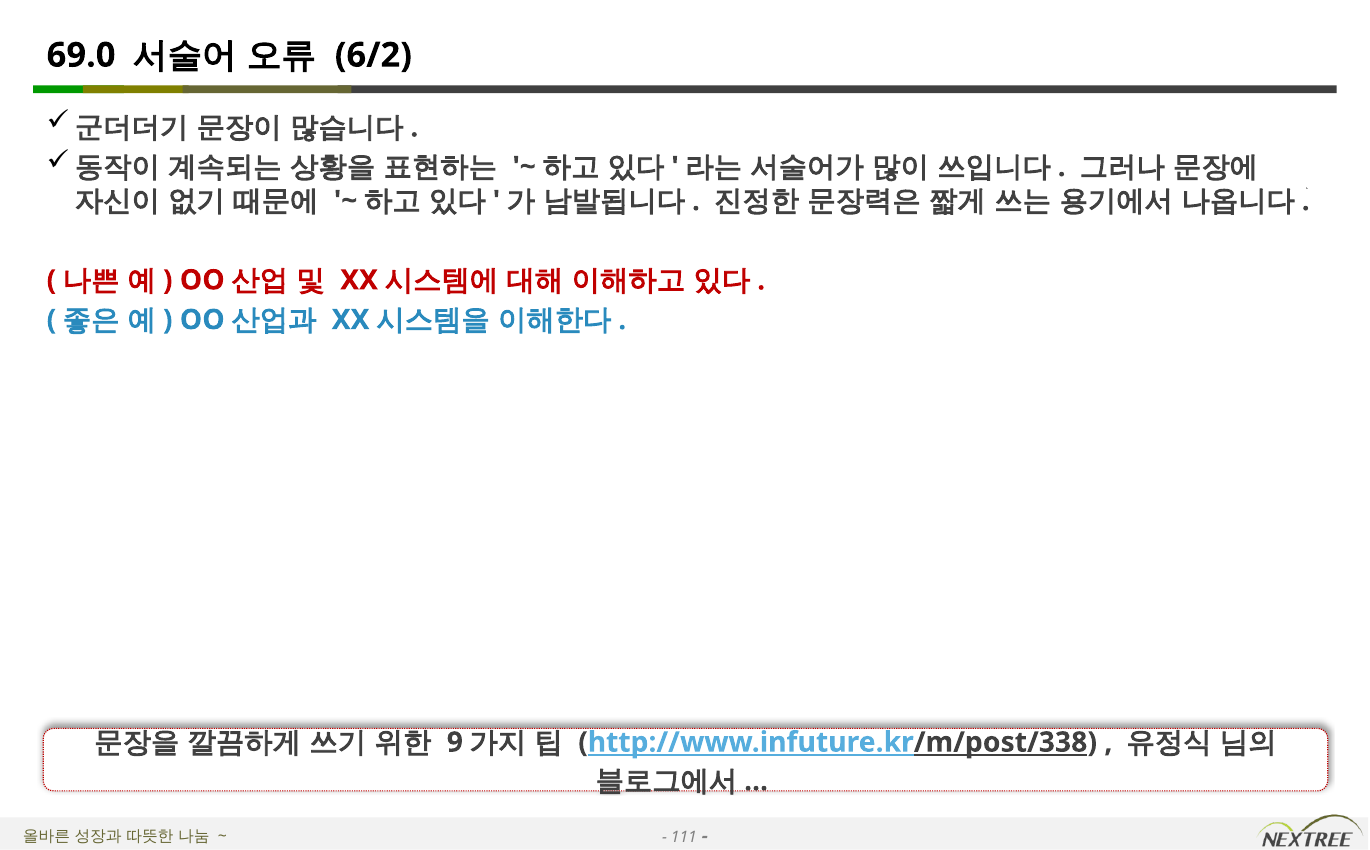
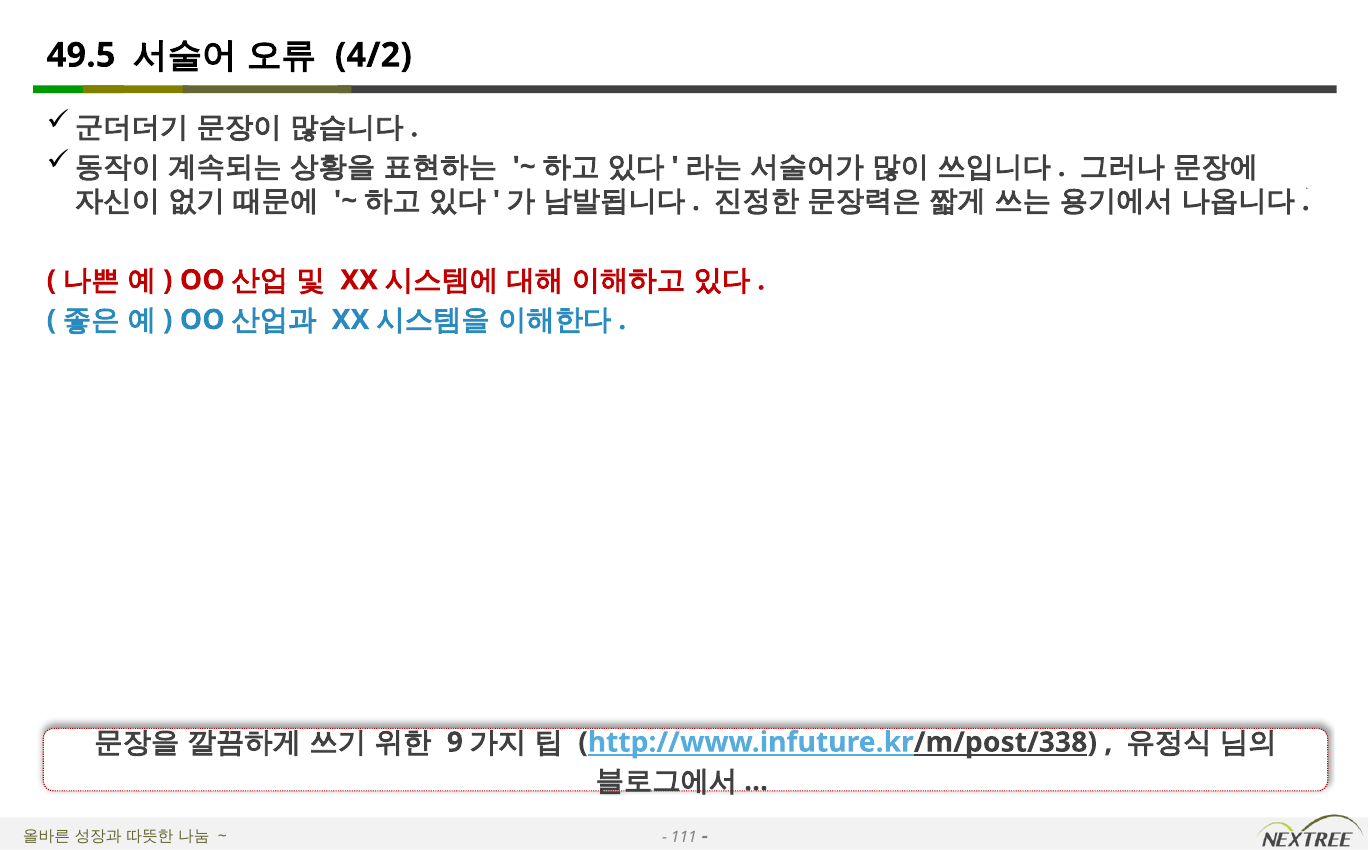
69.0: 69.0 -> 49.5
6/2: 6/2 -> 4/2
